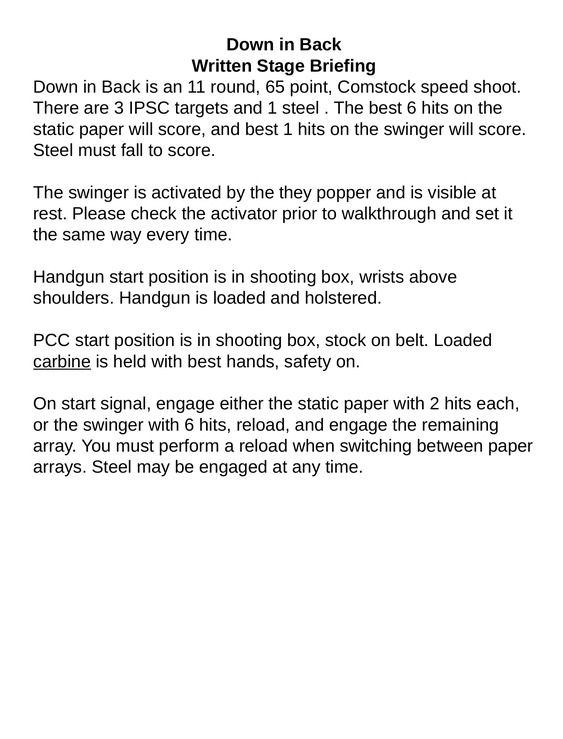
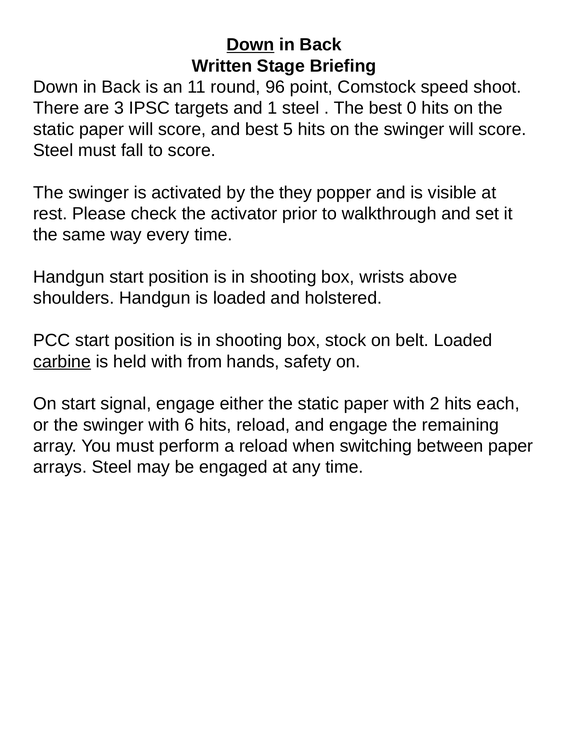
Down at (250, 45) underline: none -> present
65: 65 -> 96
best 6: 6 -> 0
best 1: 1 -> 5
with best: best -> from
